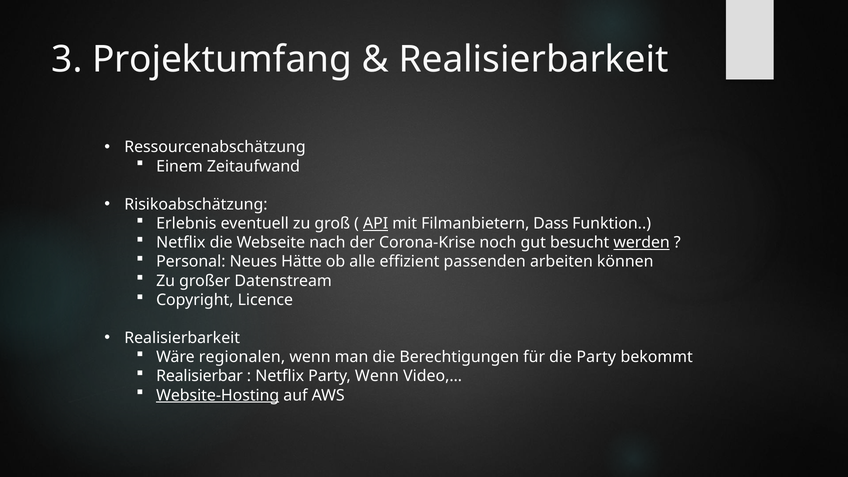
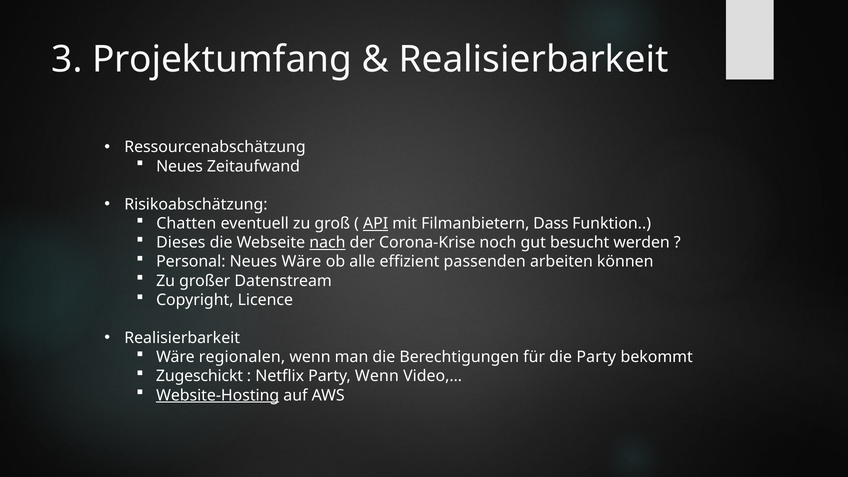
Einem at (179, 166): Einem -> Neues
Erlebnis: Erlebnis -> Chatten
Netflix at (181, 243): Netflix -> Dieses
nach underline: none -> present
werden underline: present -> none
Neues Hätte: Hätte -> Wäre
Realisierbar: Realisierbar -> Zugeschickt
